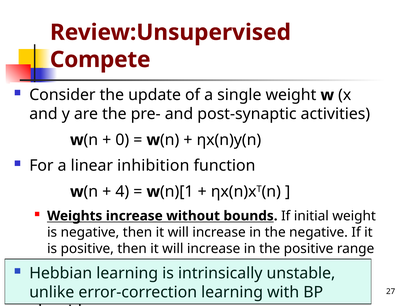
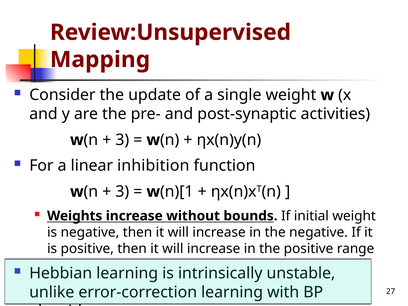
Compete: Compete -> Mapping
0 at (122, 140): 0 -> 3
4 at (122, 192): 4 -> 3
